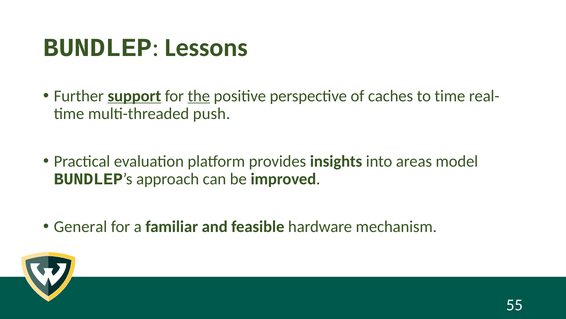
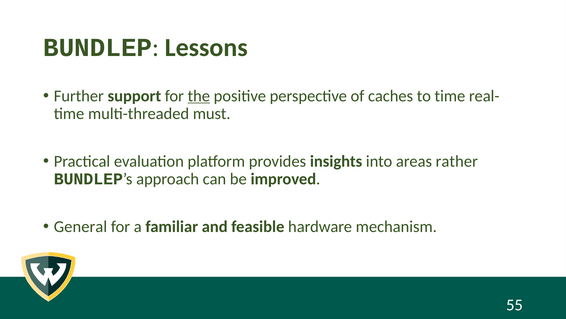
support underline: present -> none
push: push -> must
model: model -> rather
